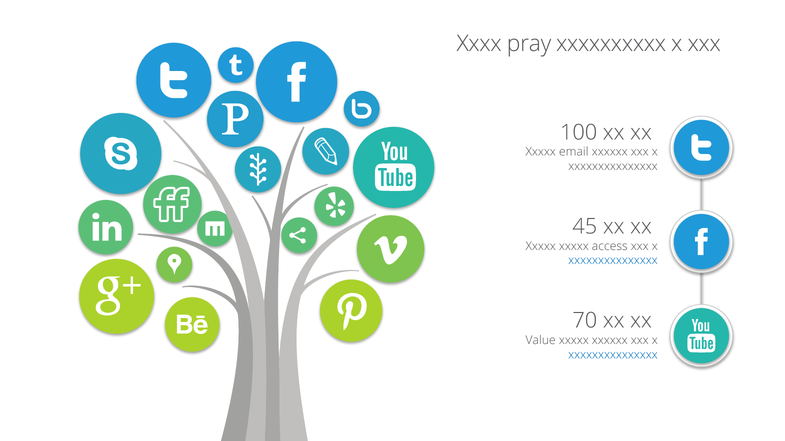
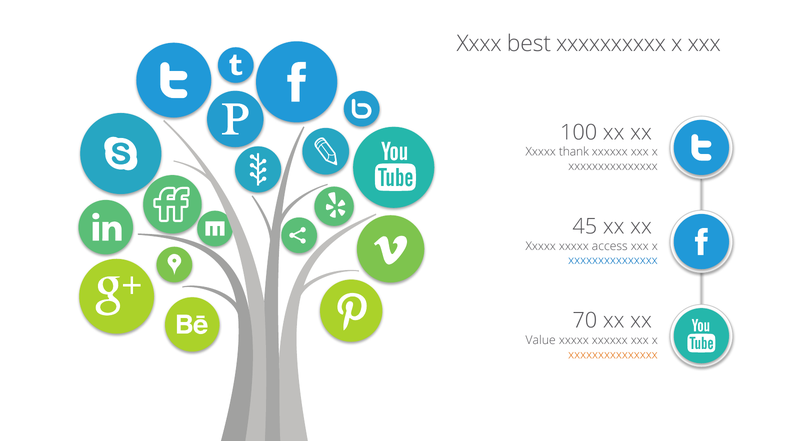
pray: pray -> best
email: email -> thank
xxxxxxxxxxxxxxx at (613, 355) colour: blue -> orange
